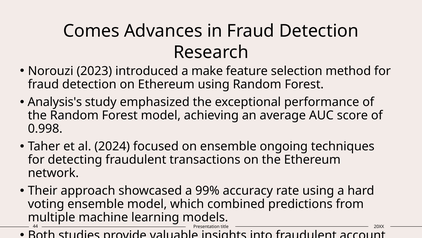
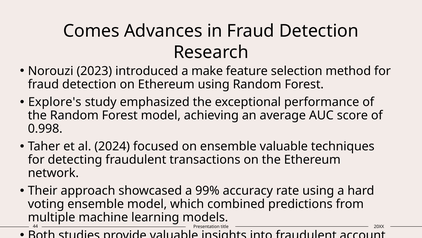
Analysis's: Analysis's -> Explore's
ensemble ongoing: ongoing -> valuable
